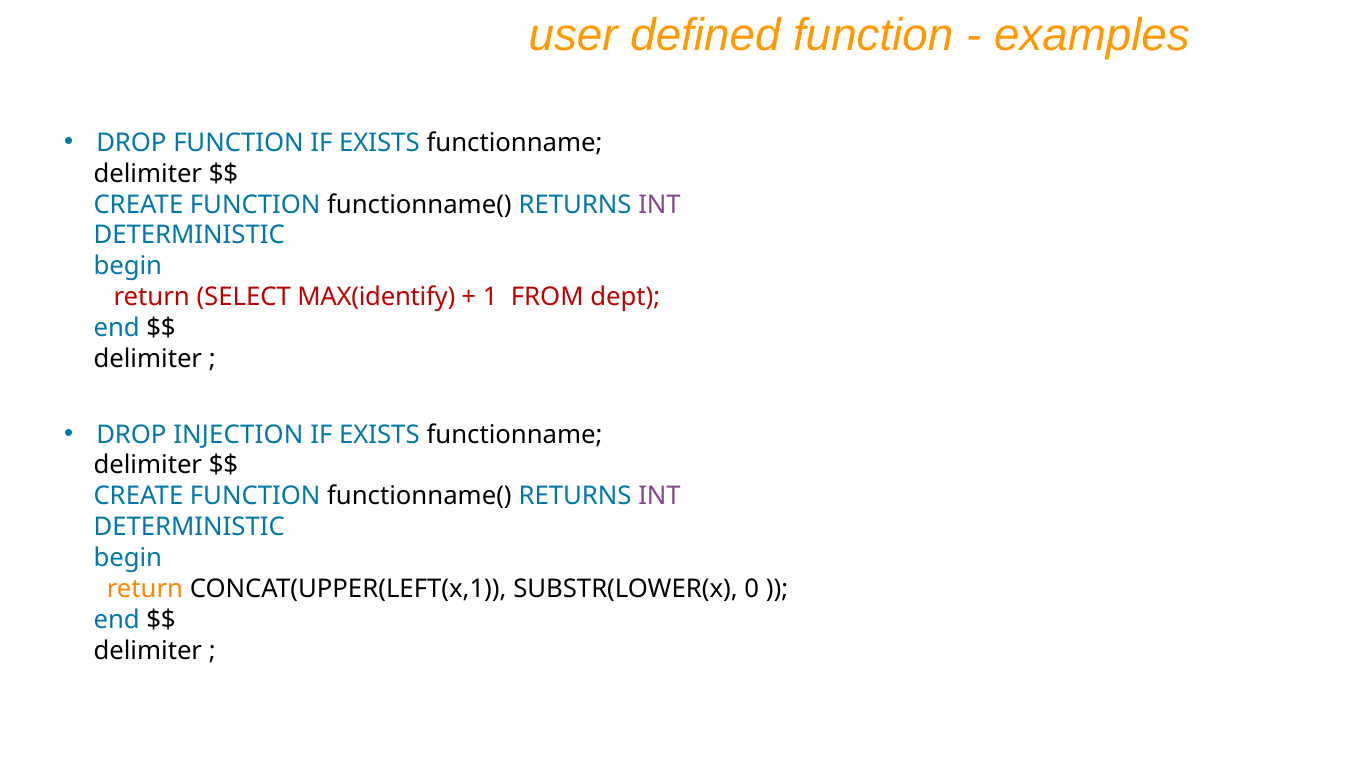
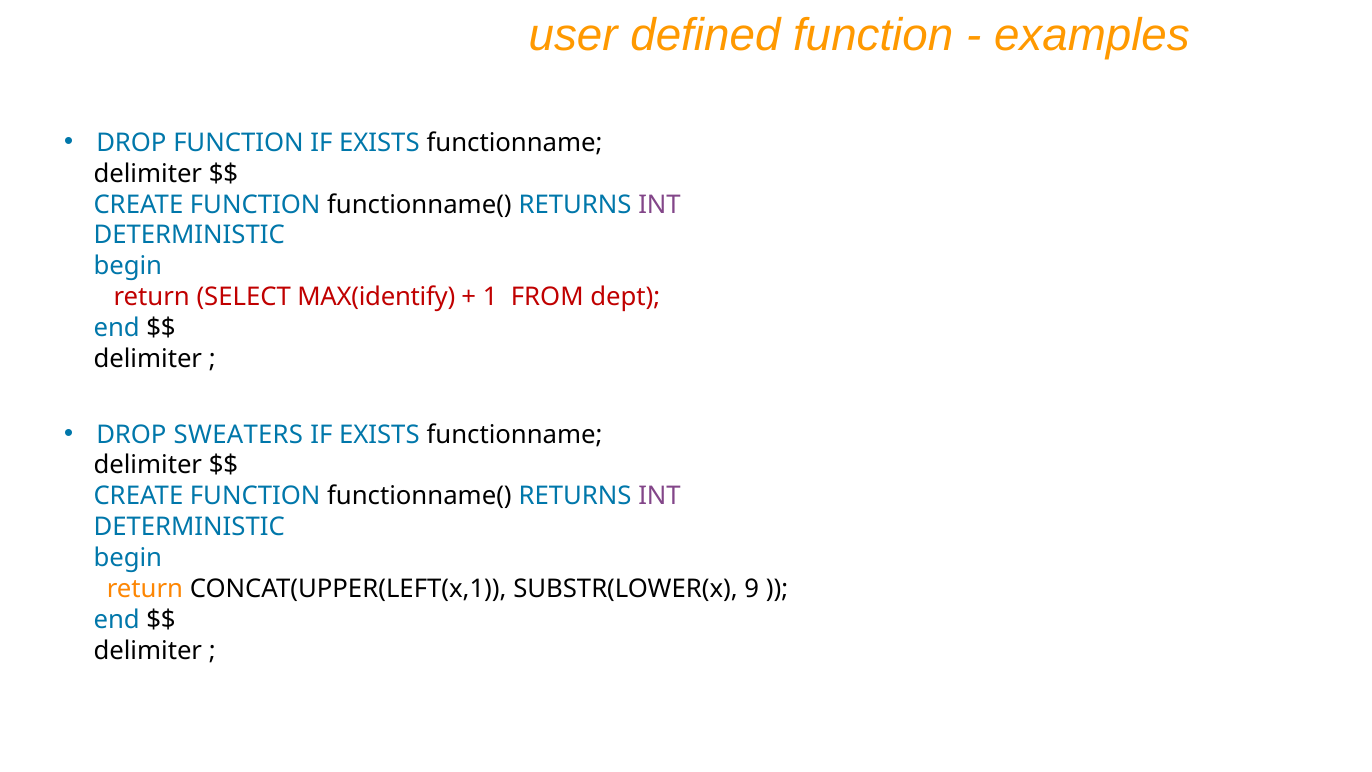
INJECTION: INJECTION -> SWEATERS
0: 0 -> 9
